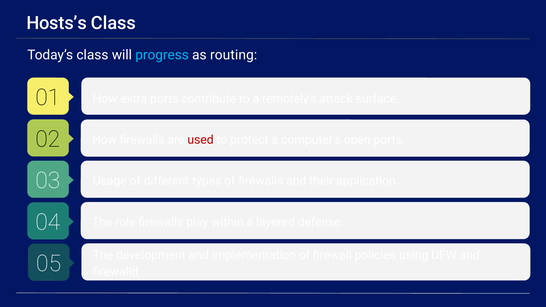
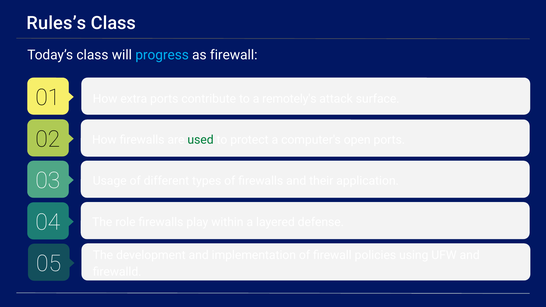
Hosts’s: Hosts’s -> Rules’s
as routing: routing -> firewall
used colour: red -> green
